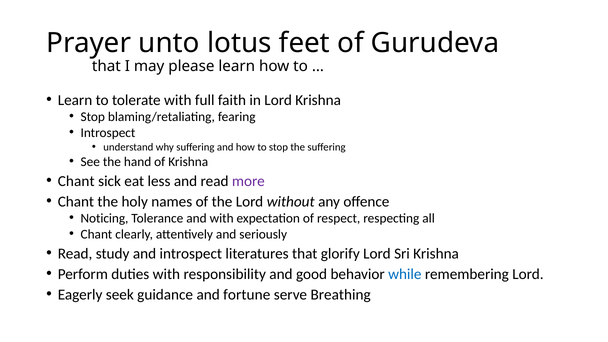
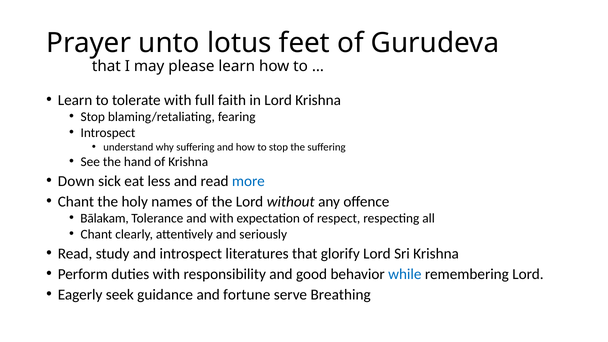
Chant at (76, 181): Chant -> Down
more colour: purple -> blue
Noticing: Noticing -> Bālakam
